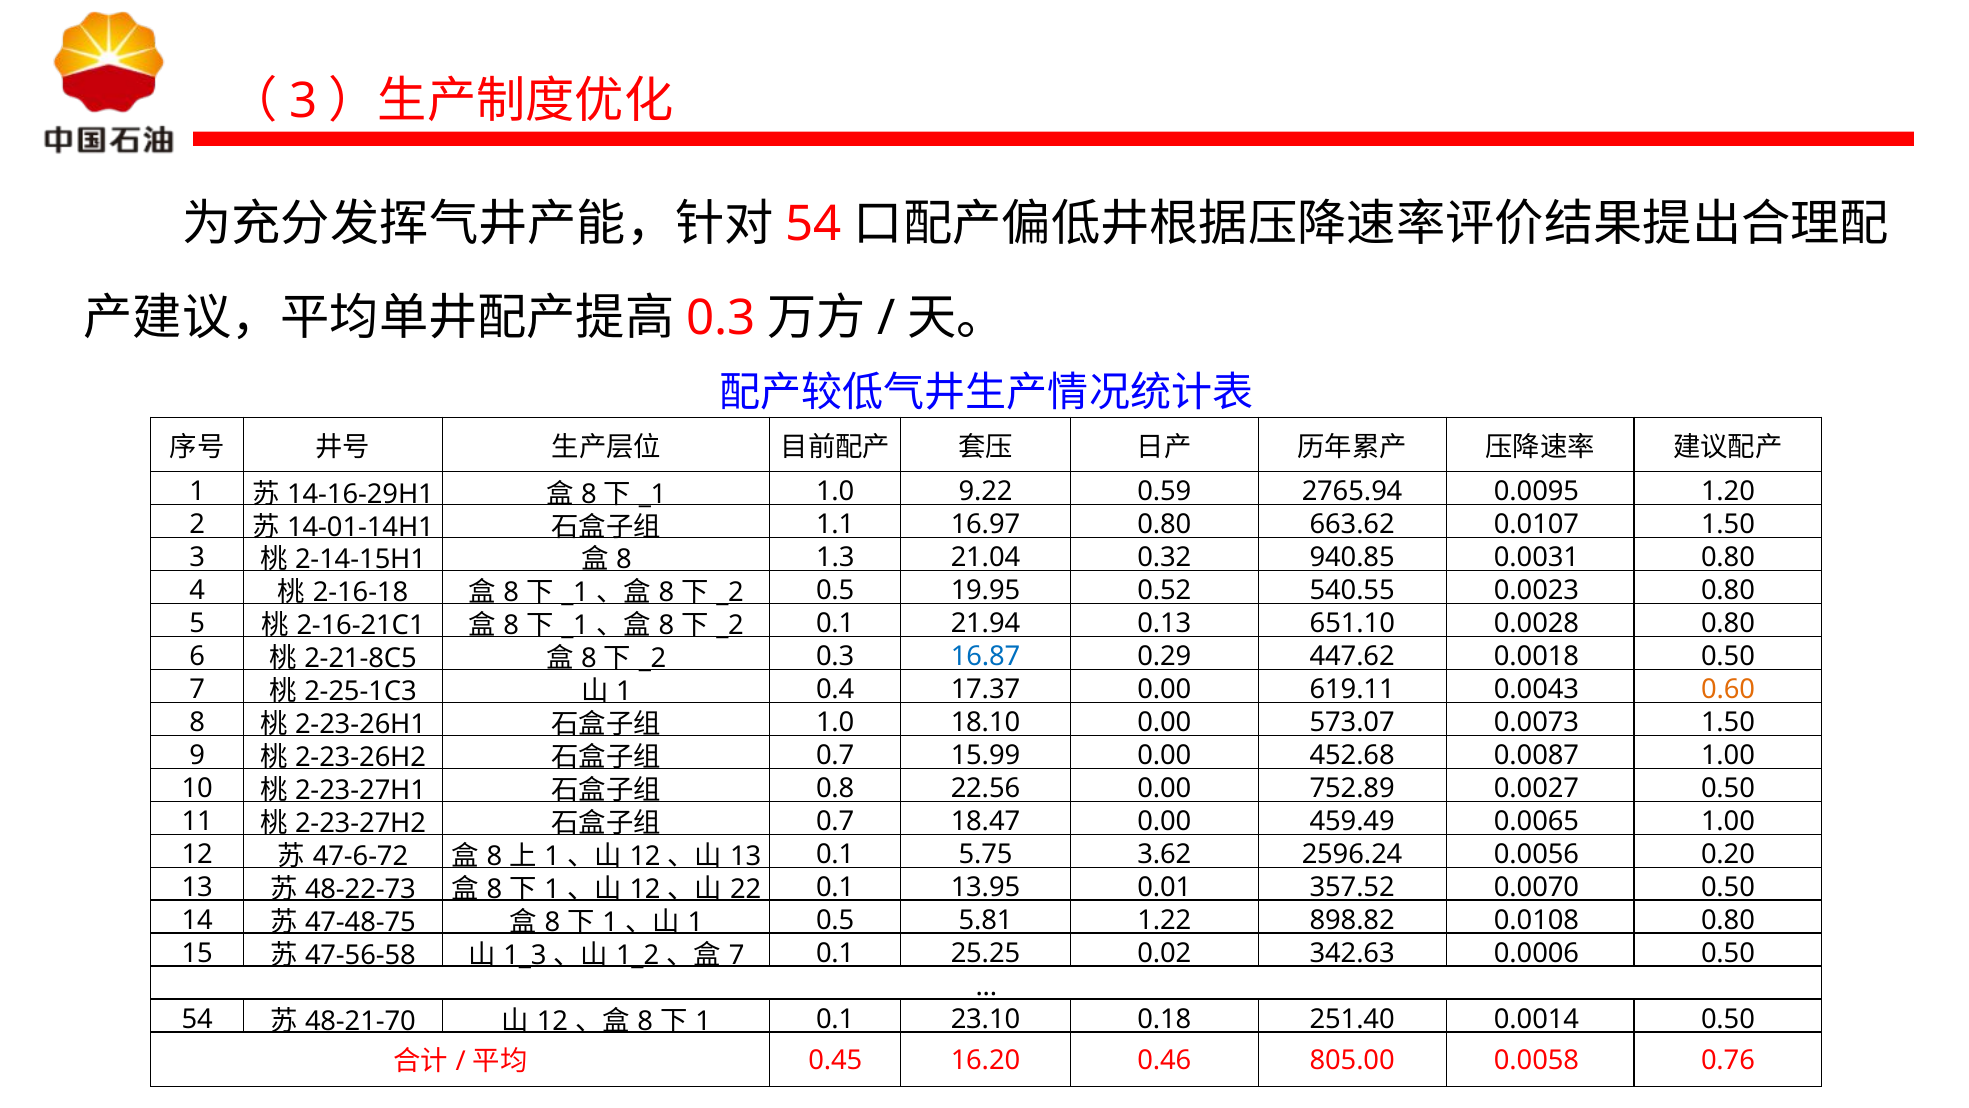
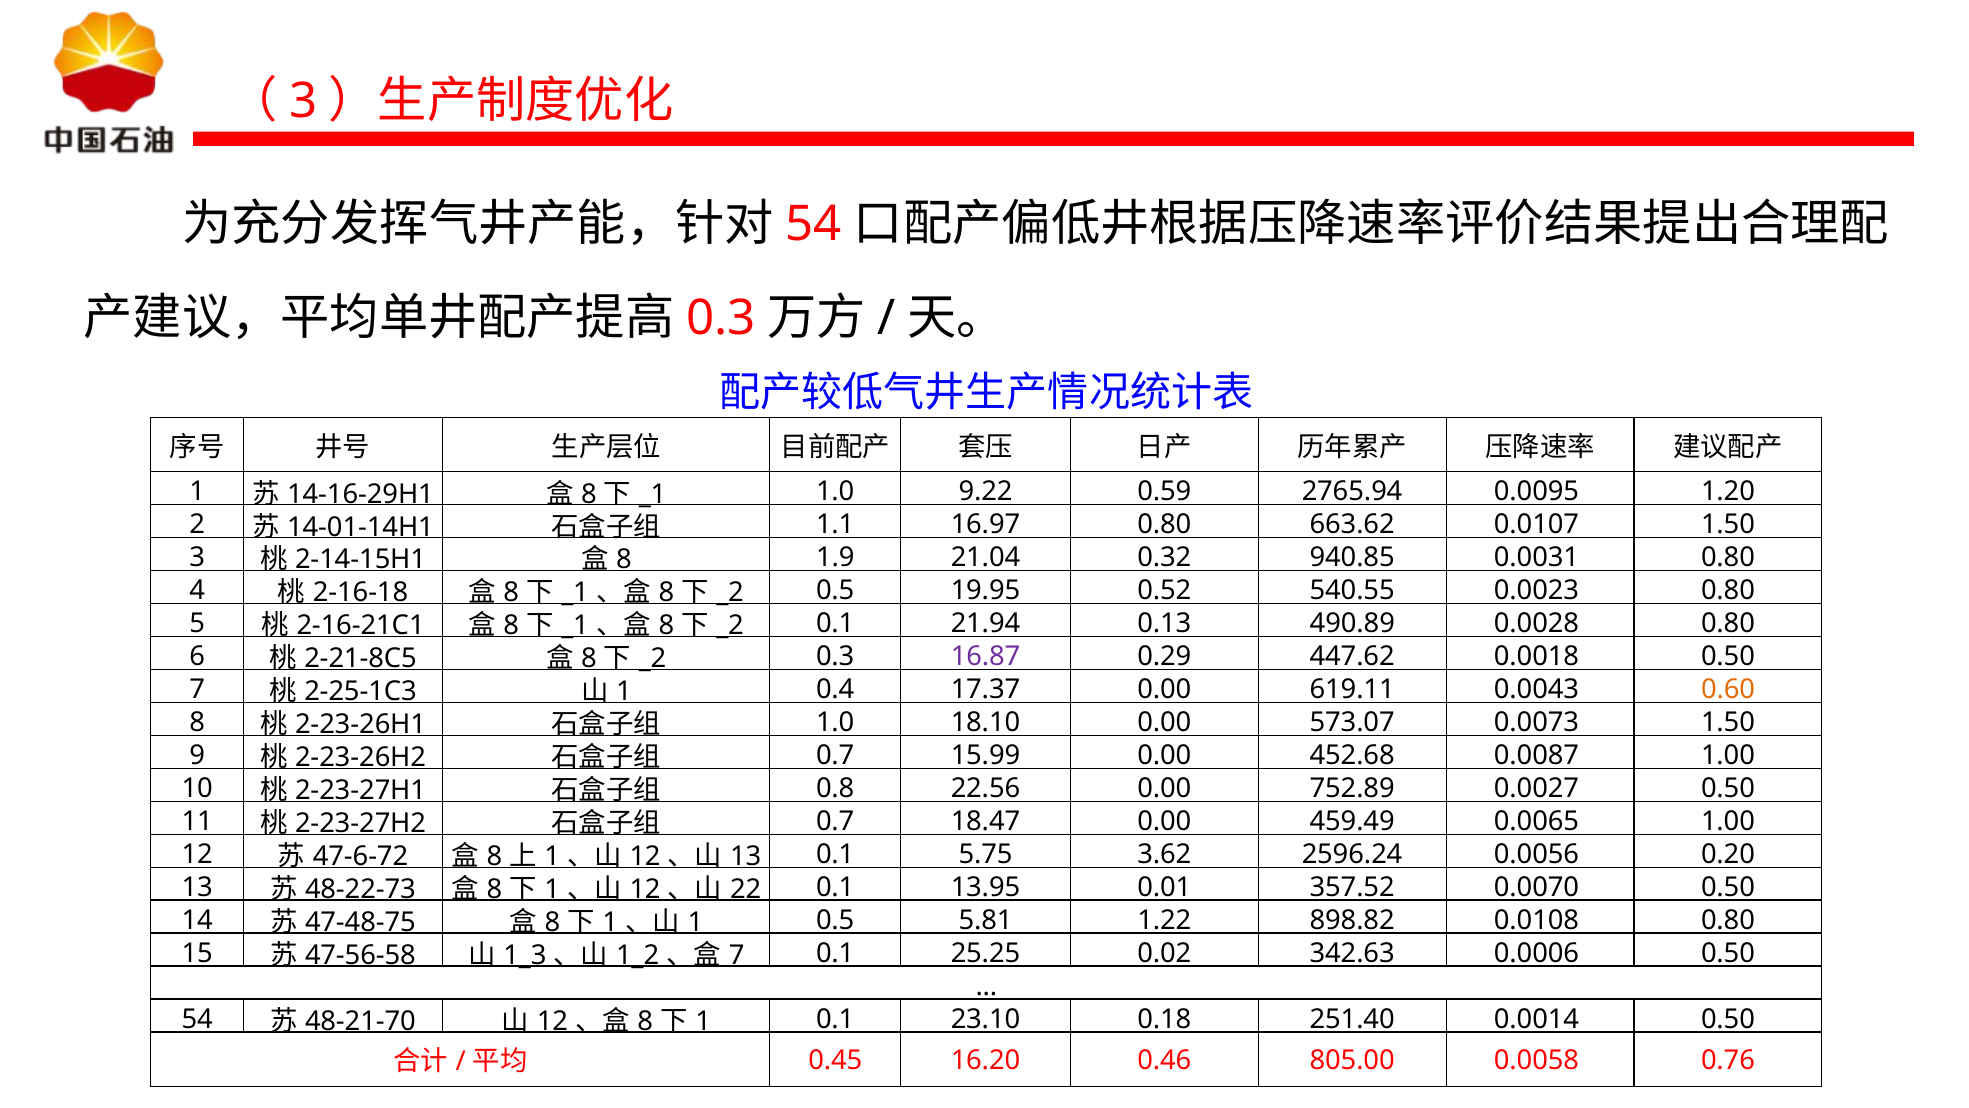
1.3: 1.3 -> 1.9
651.10: 651.10 -> 490.89
16.87 colour: blue -> purple
